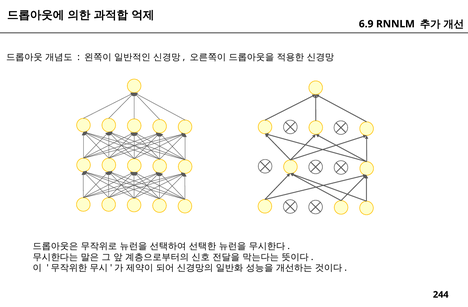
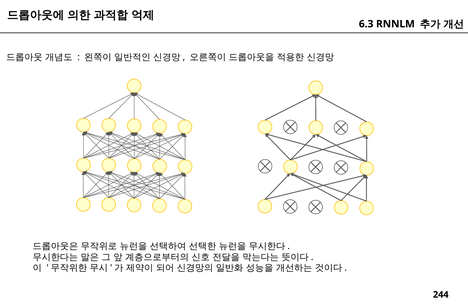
6.9: 6.9 -> 6.3
